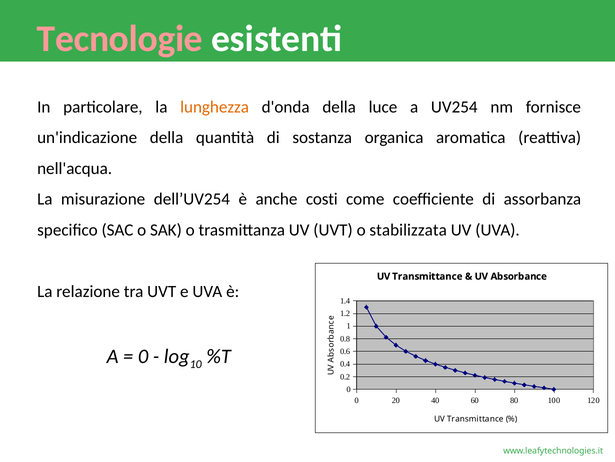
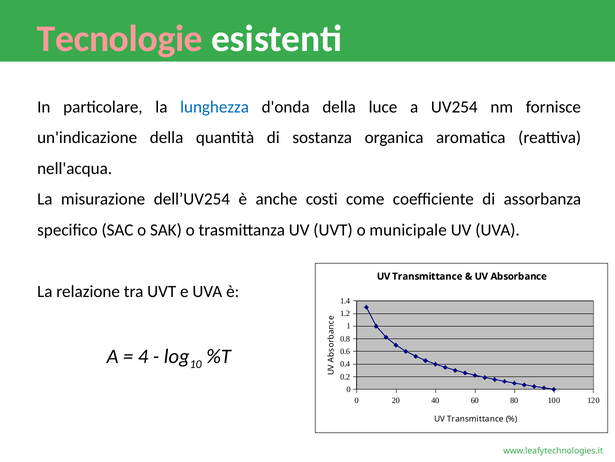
lunghezza colour: orange -> blue
stabilizzata: stabilizzata -> municipale
0 at (143, 356): 0 -> 4
